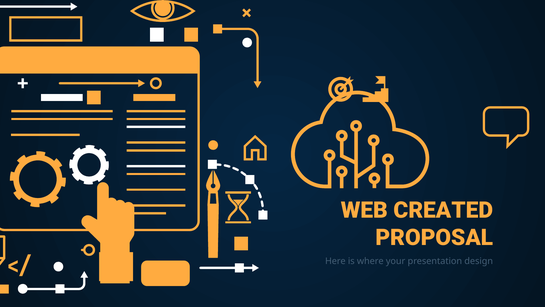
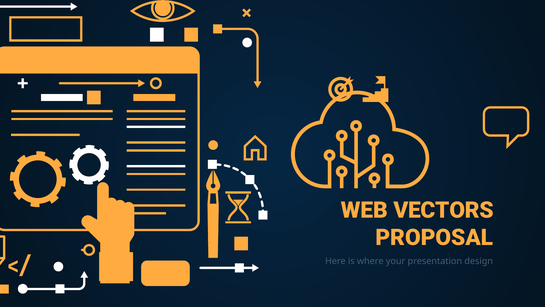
CREATED: CREATED -> VECTORS
